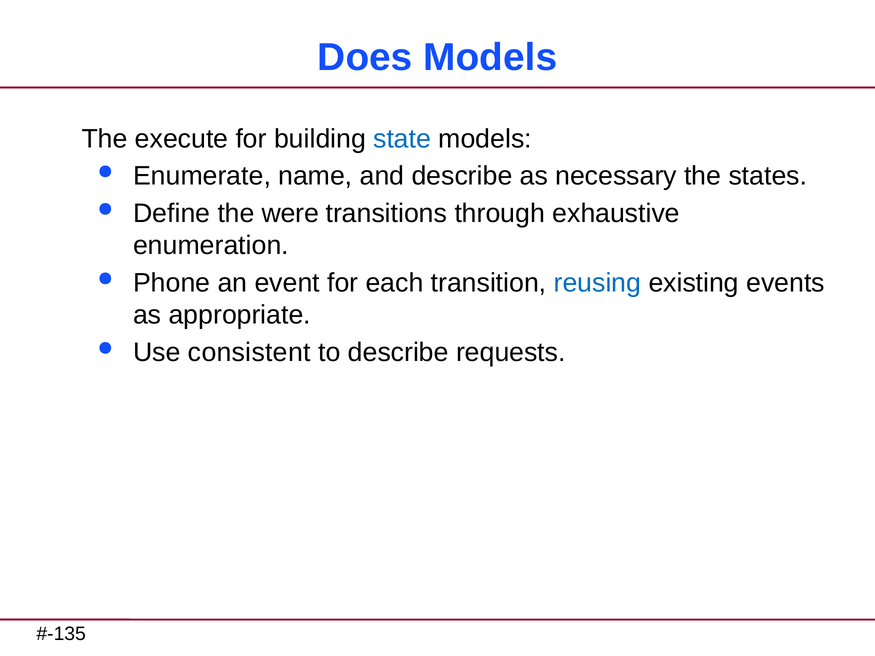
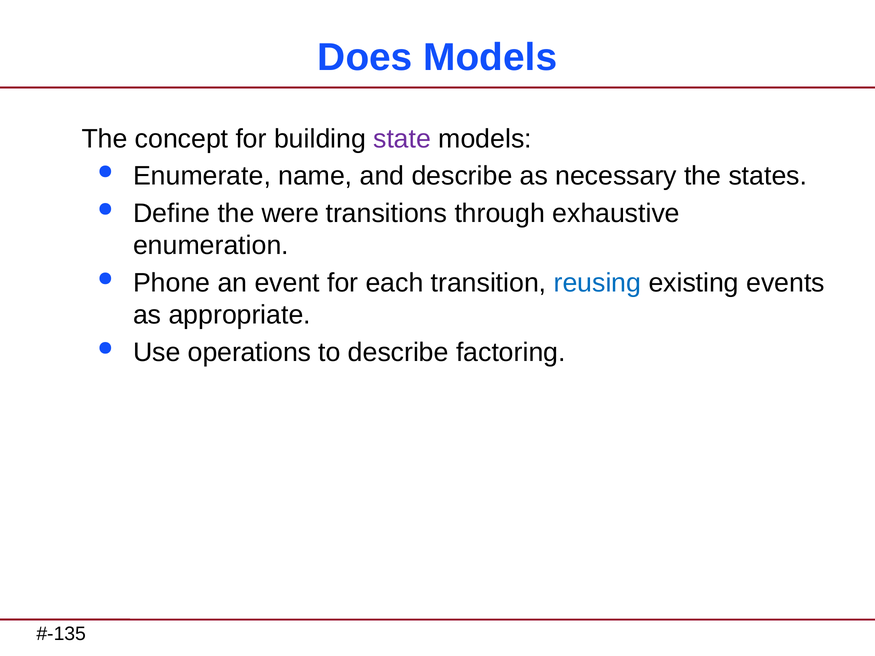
execute: execute -> concept
state colour: blue -> purple
consistent: consistent -> operations
requests: requests -> factoring
